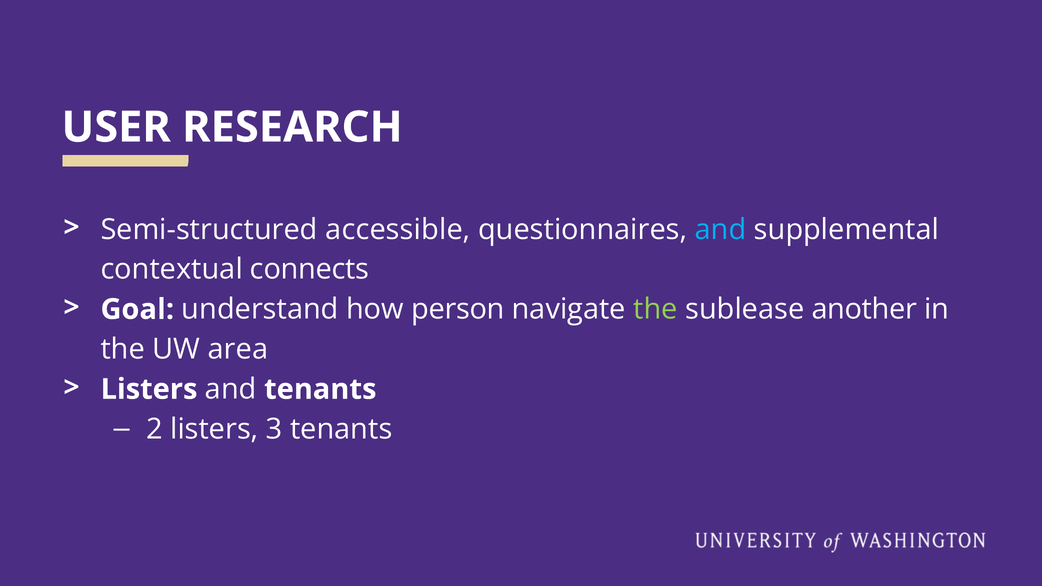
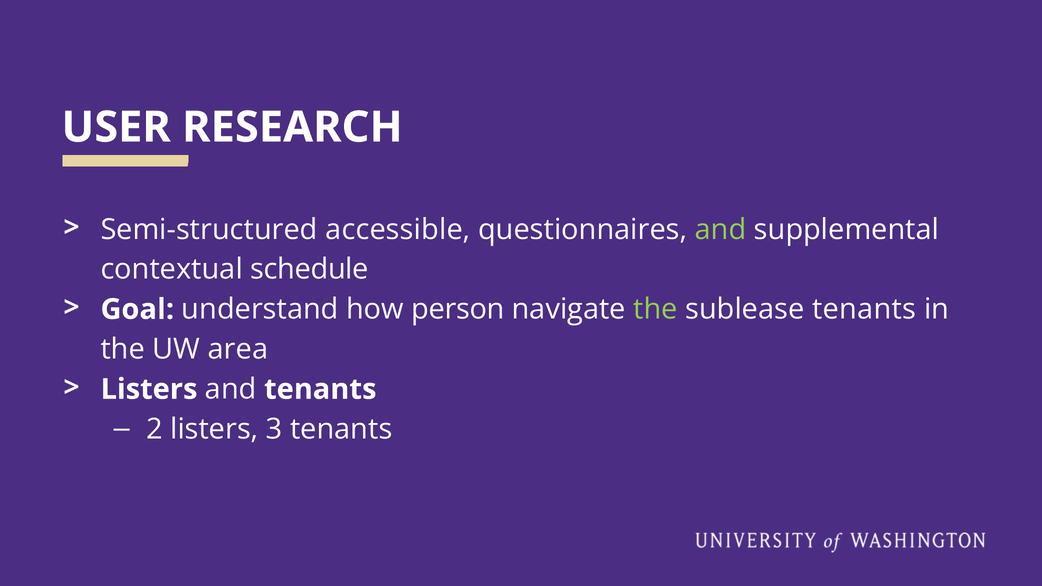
and at (721, 230) colour: light blue -> light green
connects: connects -> schedule
sublease another: another -> tenants
